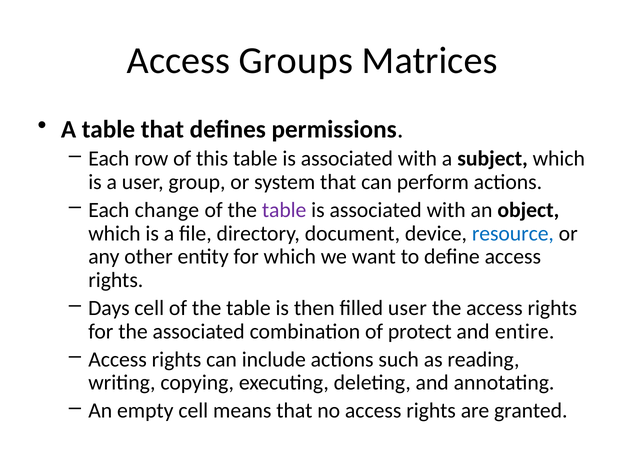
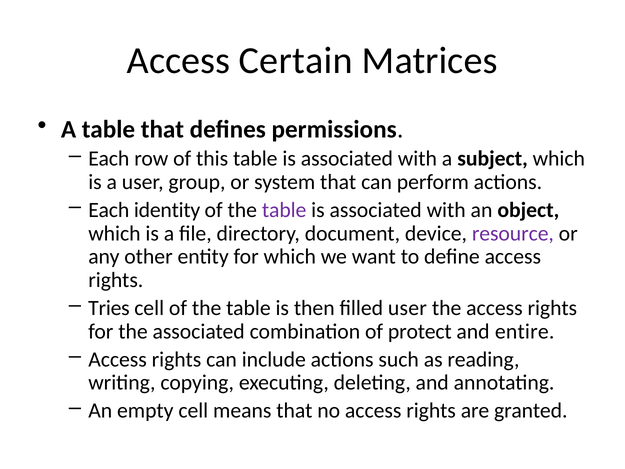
Groups: Groups -> Certain
change: change -> identity
resource colour: blue -> purple
Days: Days -> Tries
